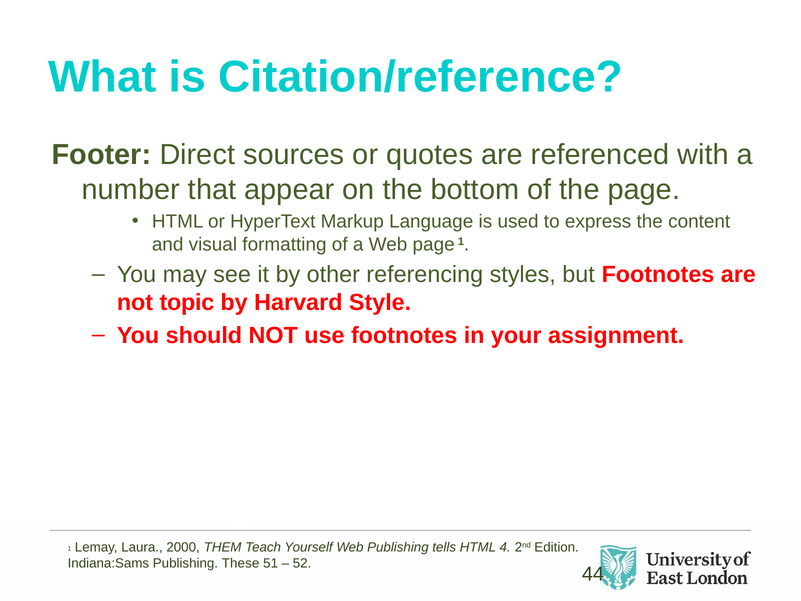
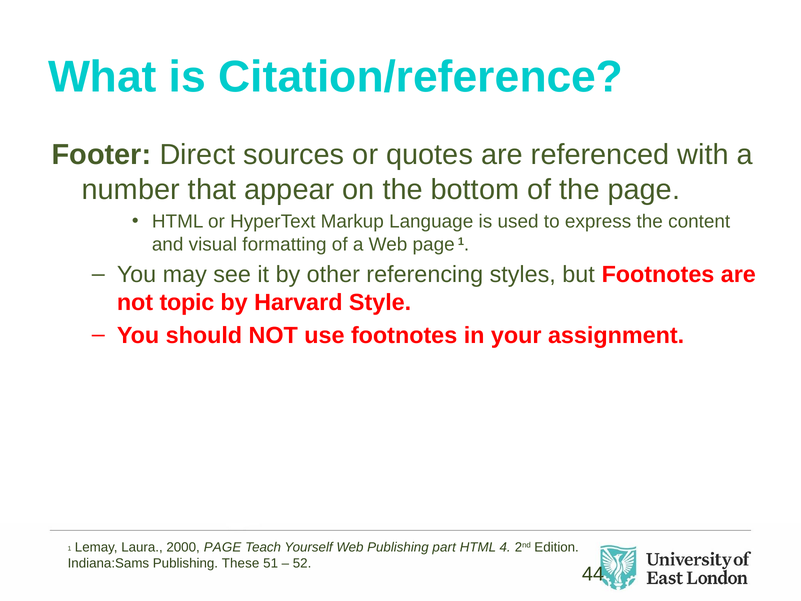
2000 THEM: THEM -> PAGE
tells: tells -> part
